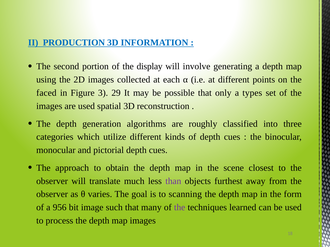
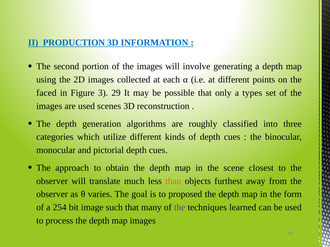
portion of the display: display -> images
spatial: spatial -> scenes
than colour: purple -> orange
scanning: scanning -> proposed
956: 956 -> 254
